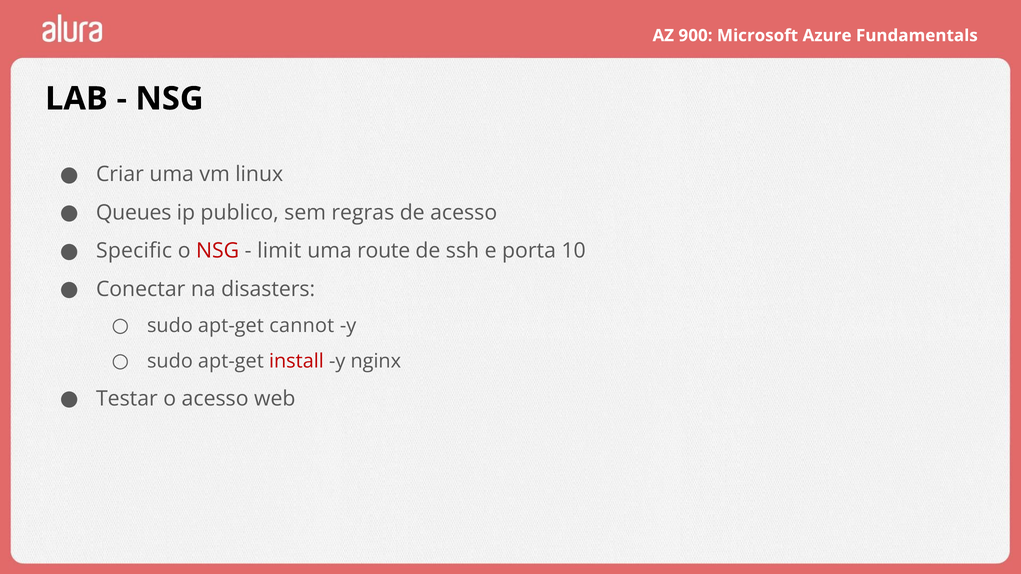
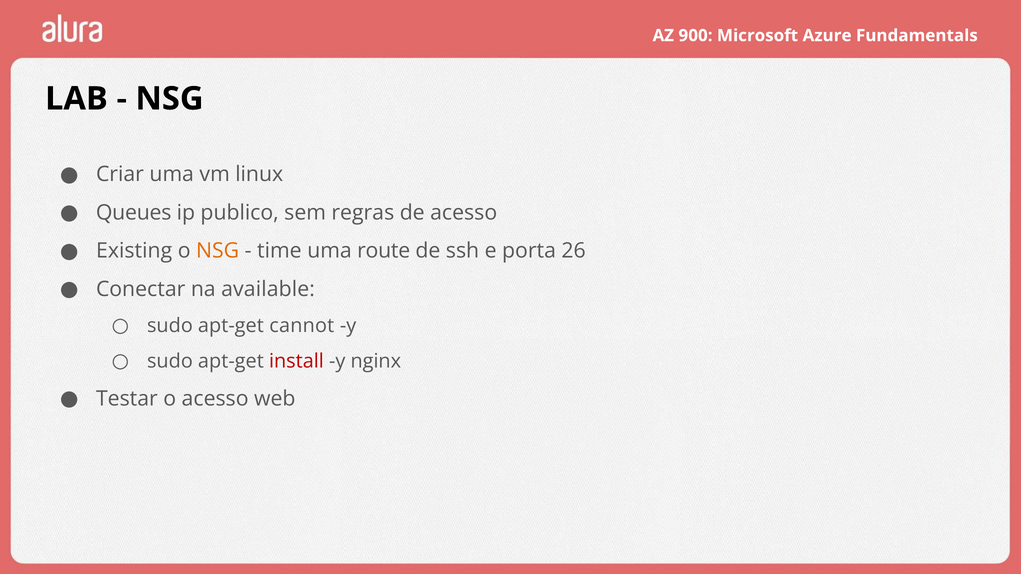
Specific: Specific -> Existing
NSG at (218, 251) colour: red -> orange
limit: limit -> time
10: 10 -> 26
disasters: disasters -> available
